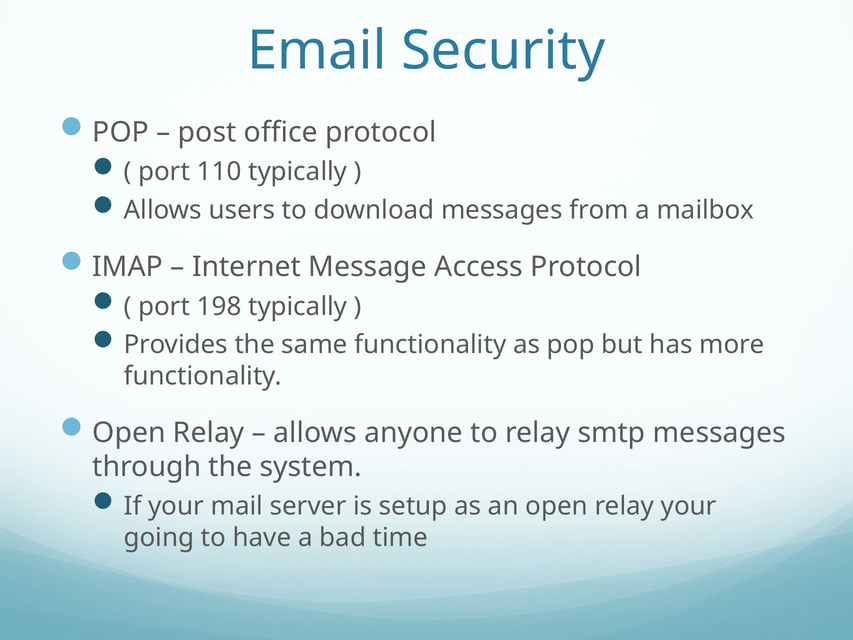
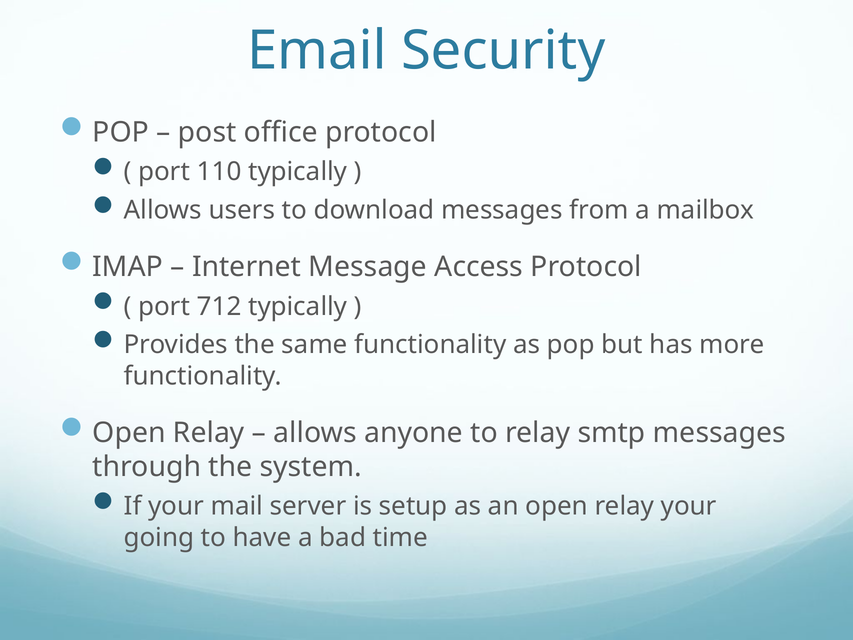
198: 198 -> 712
